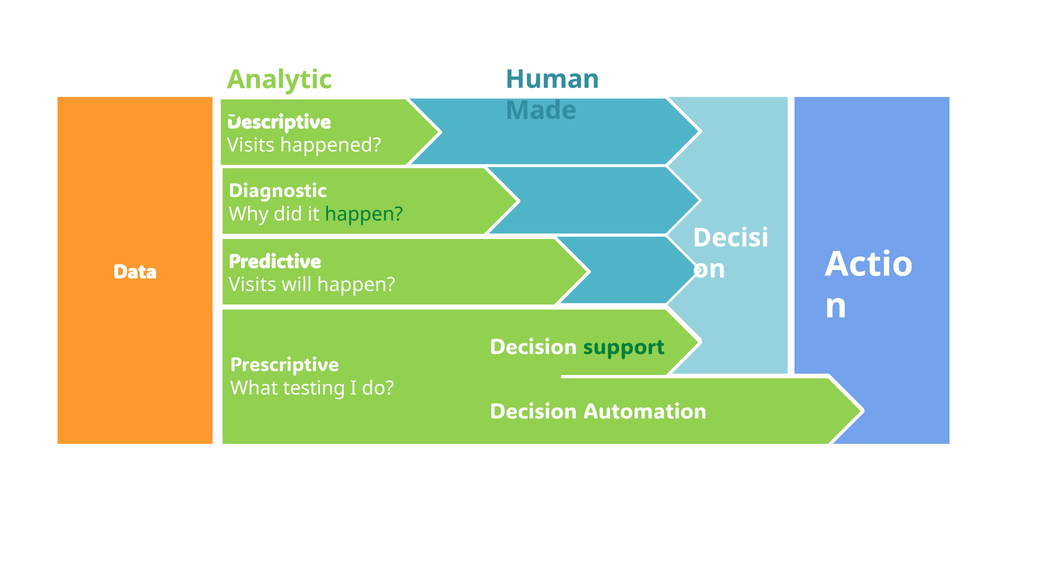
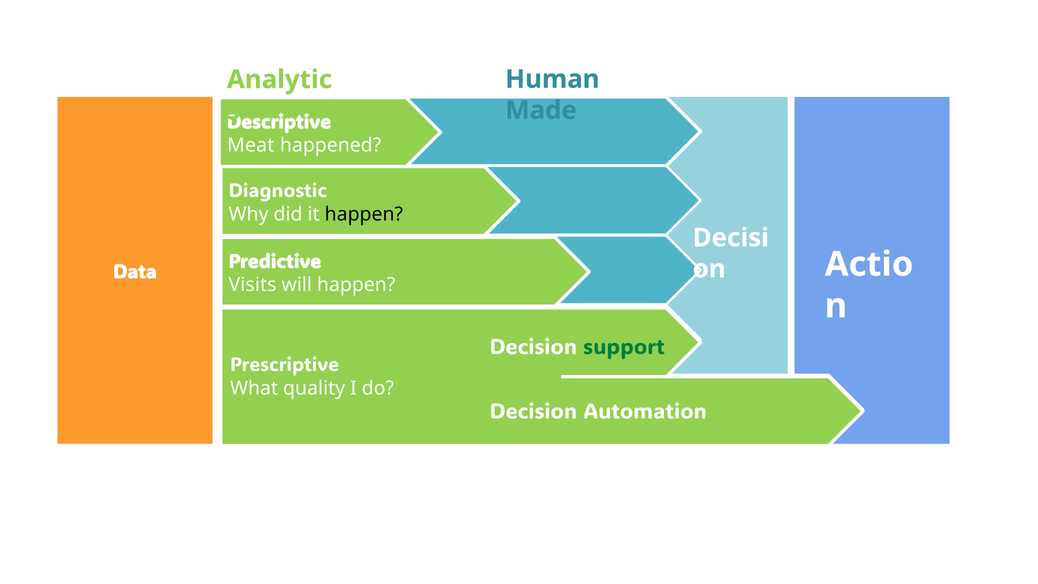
Visits at (251, 145): Visits -> Meat
happen at (364, 214) colour: green -> black
testing: testing -> quality
